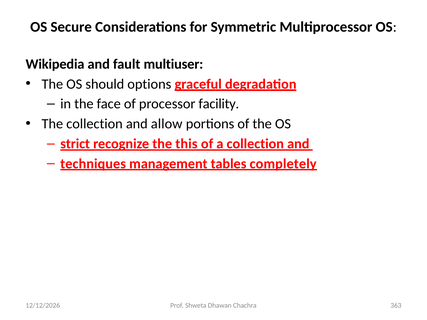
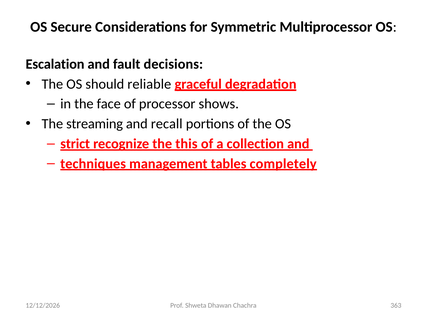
Wikipedia: Wikipedia -> Escalation
multiuser: multiuser -> decisions
options: options -> reliable
facility: facility -> shows
The collection: collection -> streaming
allow: allow -> recall
